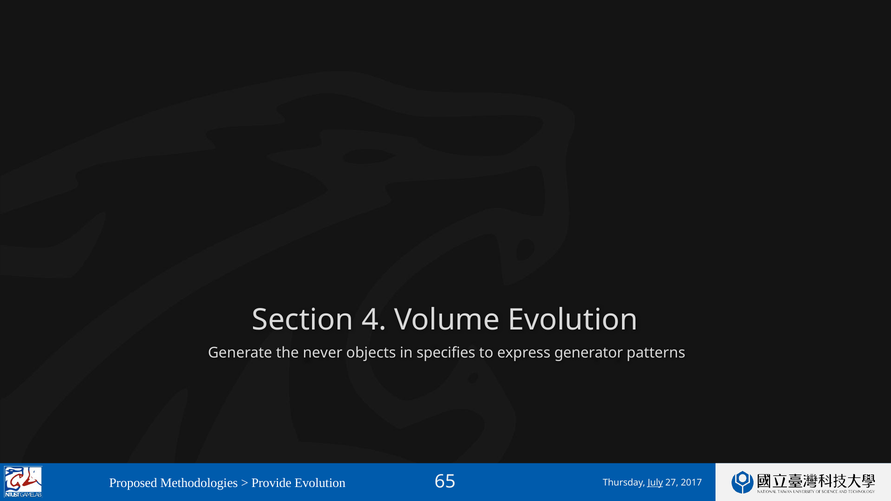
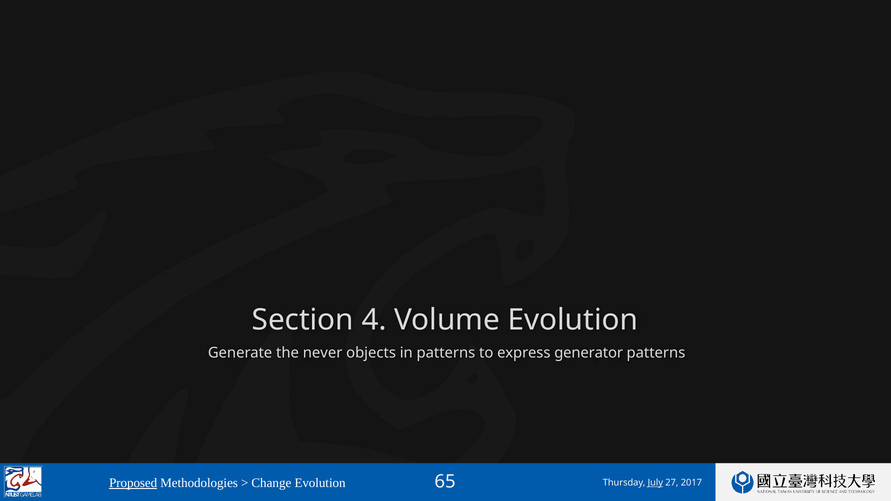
in specifies: specifies -> patterns
Proposed underline: none -> present
Provide: Provide -> Change
